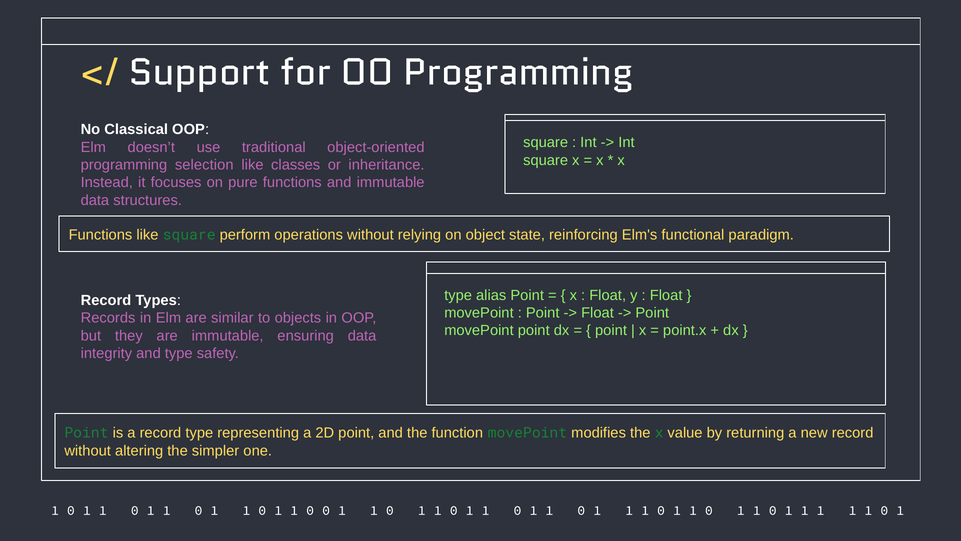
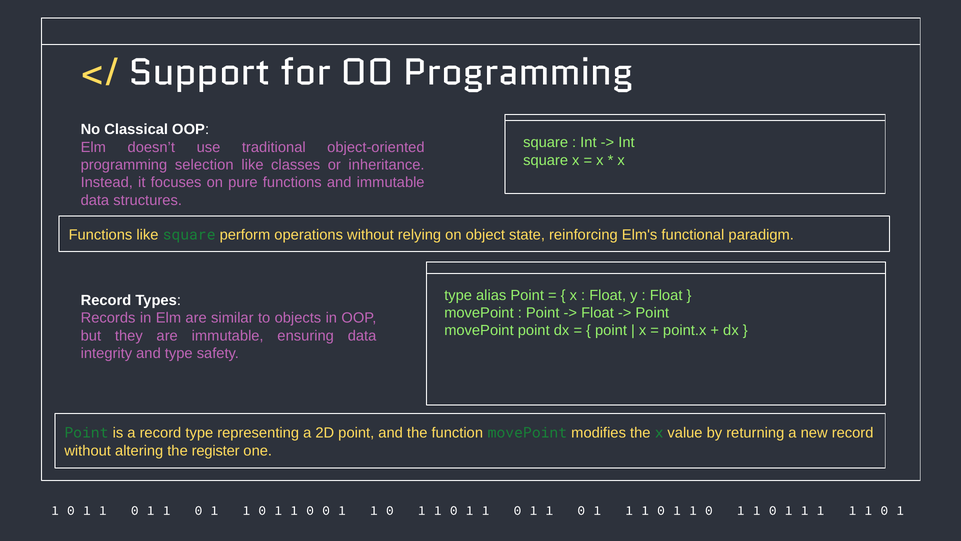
simpler: simpler -> register
